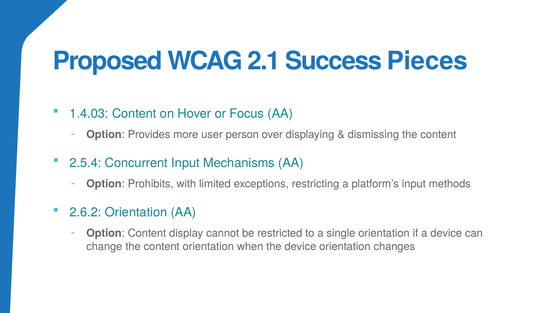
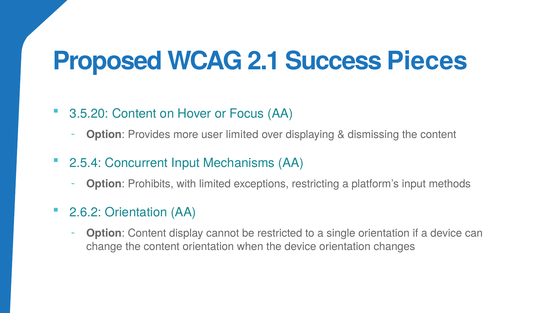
1.4.03: 1.4.03 -> 3.5.20
user person: person -> limited
